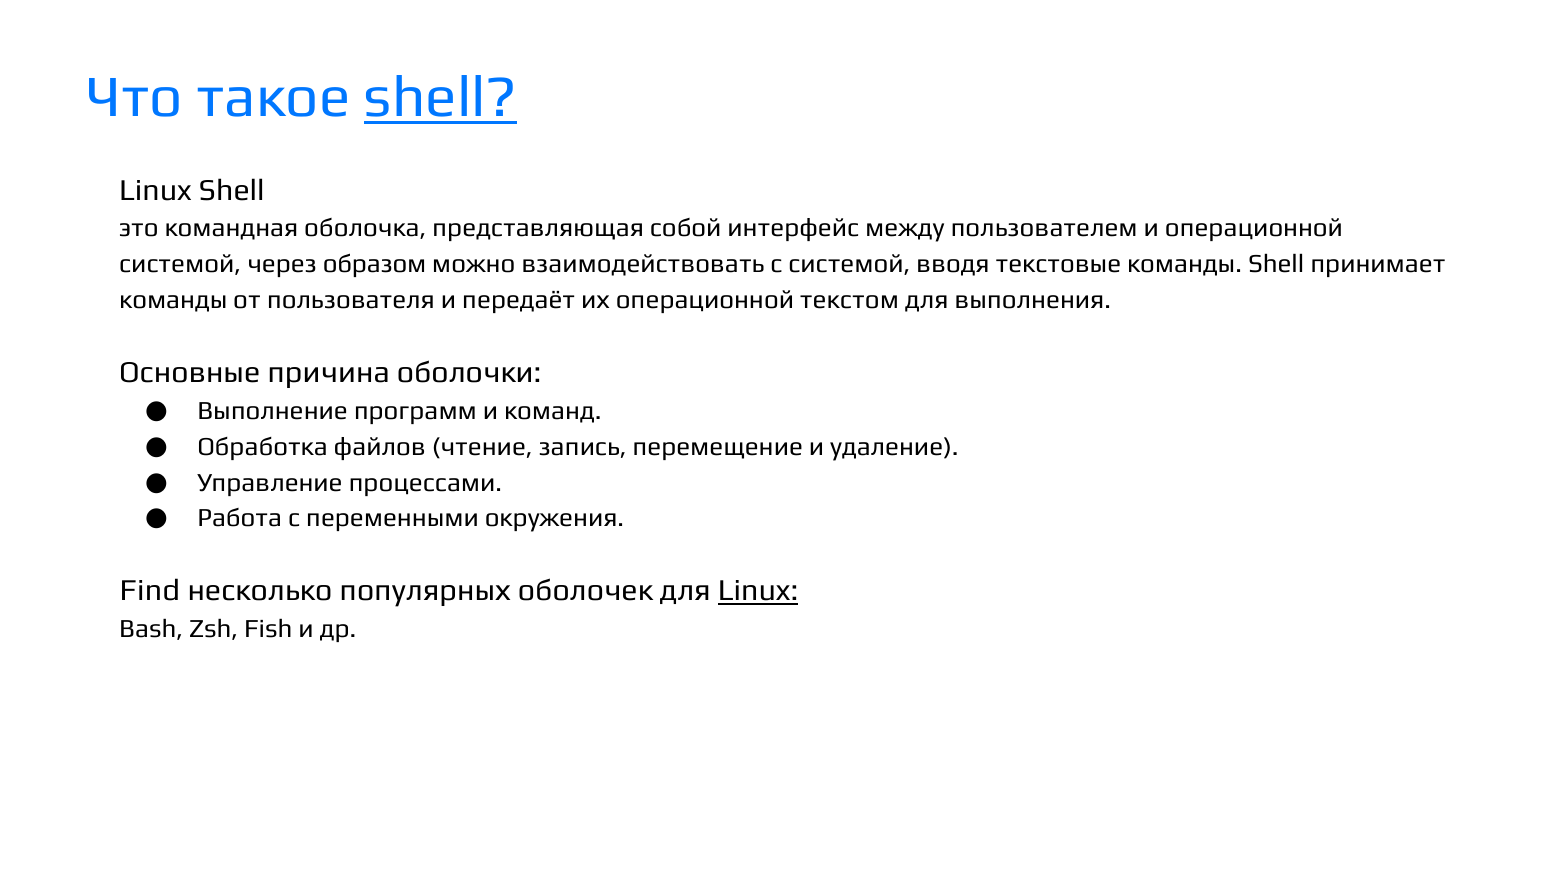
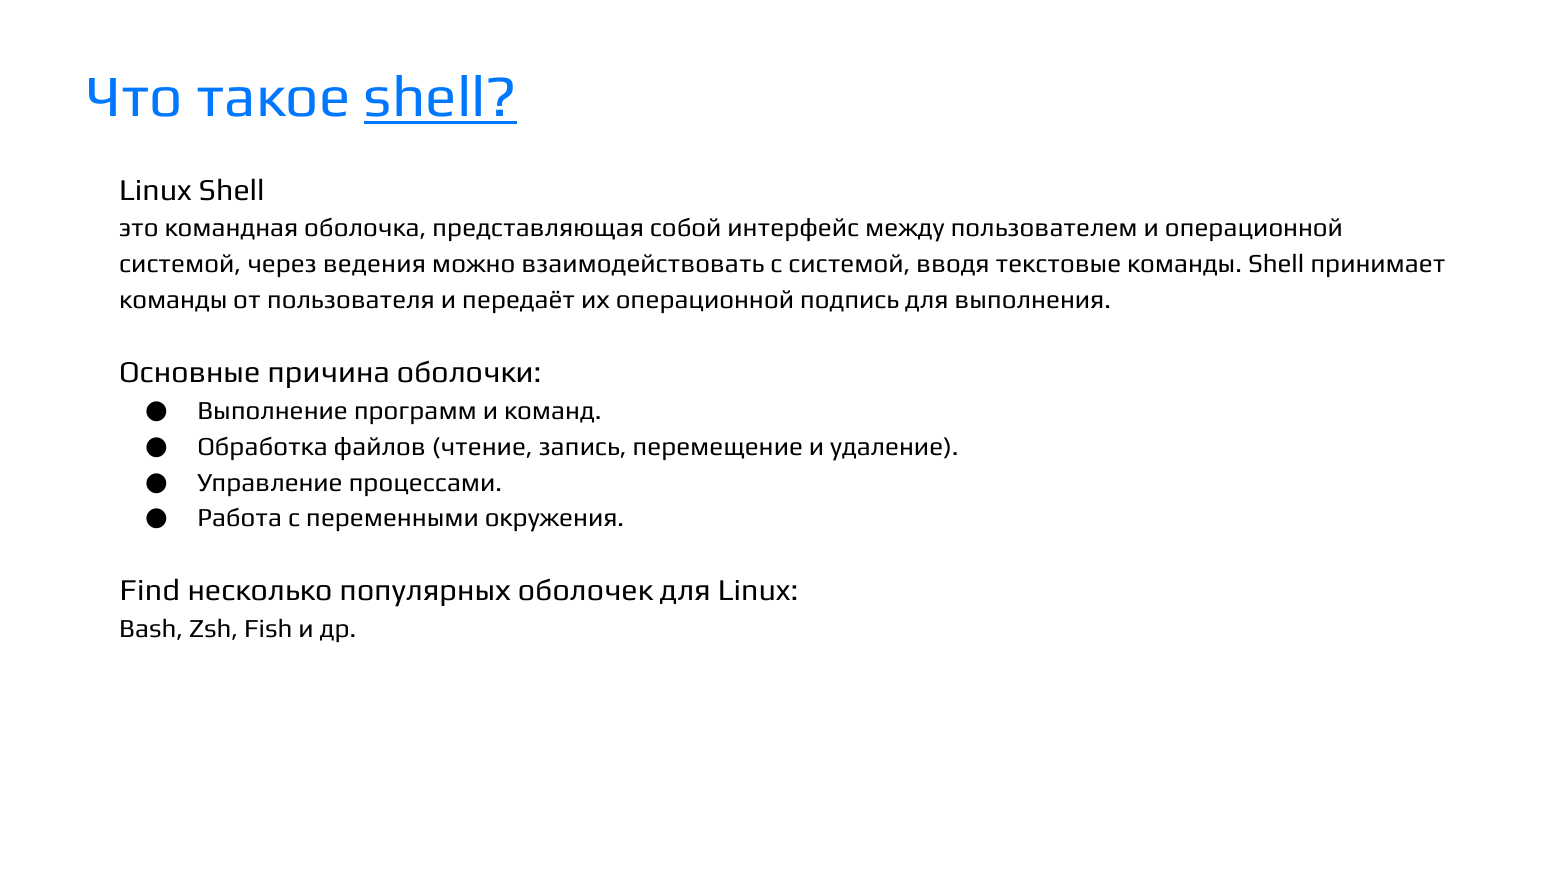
образом: образом -> ведения
текстом: текстом -> подпись
Linux at (758, 591) underline: present -> none
